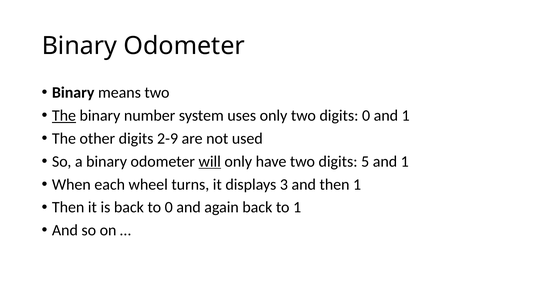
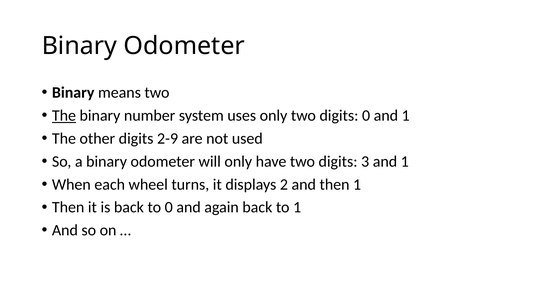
will underline: present -> none
5: 5 -> 3
3: 3 -> 2
